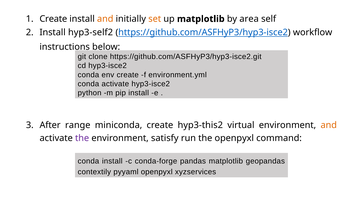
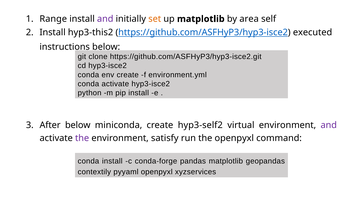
Create at (53, 19): Create -> Range
and at (105, 19) colour: orange -> purple
hyp3-self2: hyp3-self2 -> hyp3-this2
workflow: workflow -> executed
After range: range -> below
hyp3-this2: hyp3-this2 -> hyp3-self2
and at (329, 125) colour: orange -> purple
